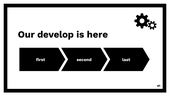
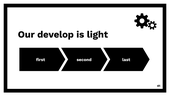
here: here -> light
